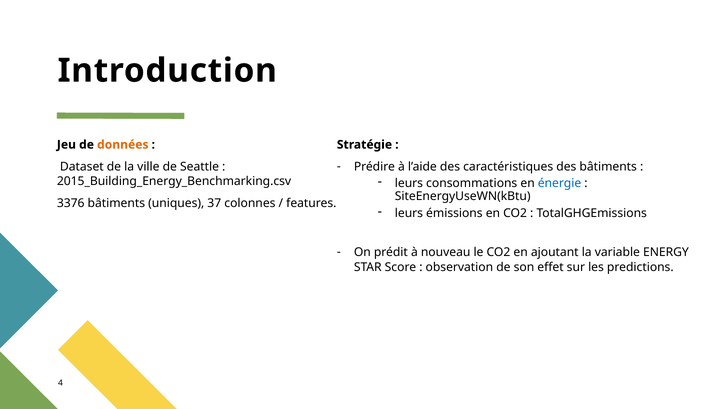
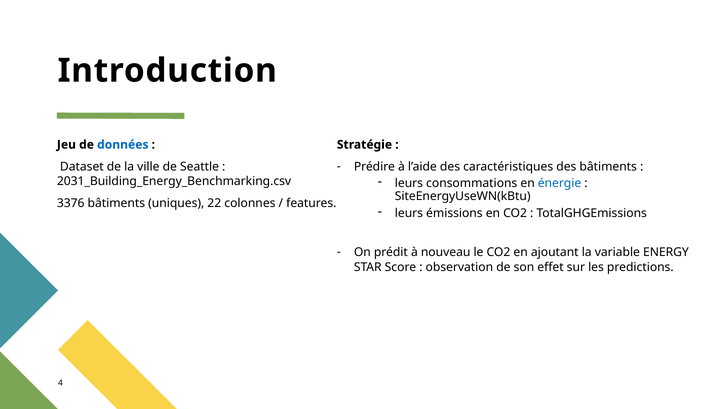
données colour: orange -> blue
2015_Building_Energy_Benchmarking.csv: 2015_Building_Energy_Benchmarking.csv -> 2031_Building_Energy_Benchmarking.csv
37: 37 -> 22
